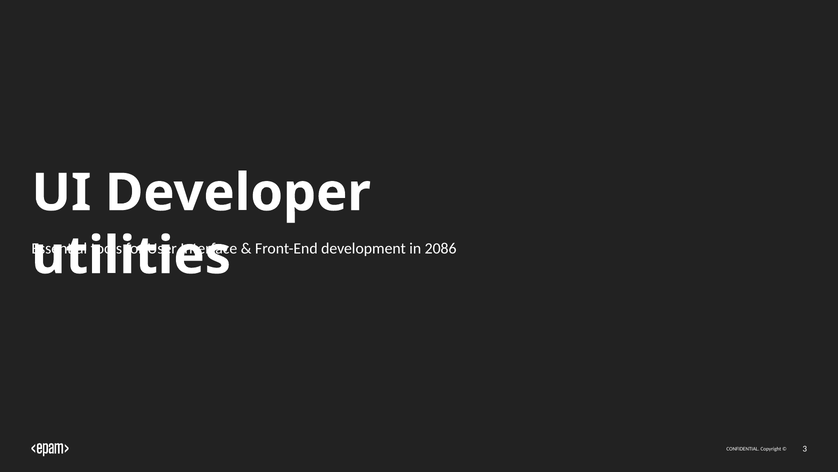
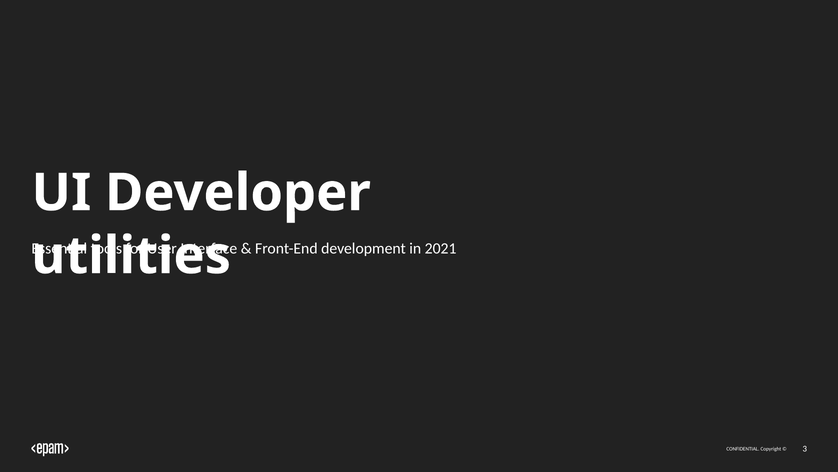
2086: 2086 -> 2021
